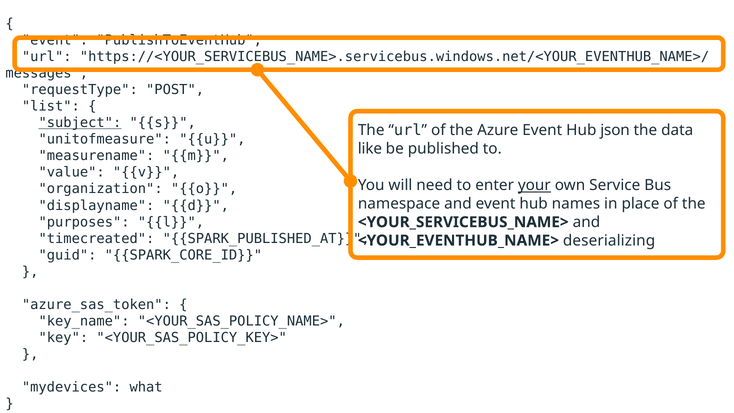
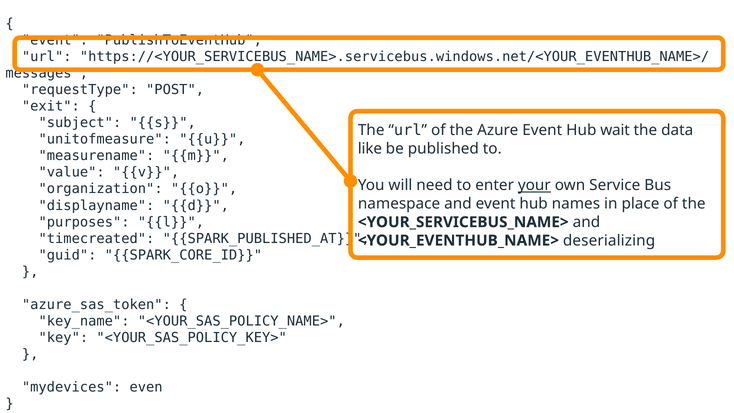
list: list -> exit
subject underline: present -> none
json: json -> wait
what: what -> even
